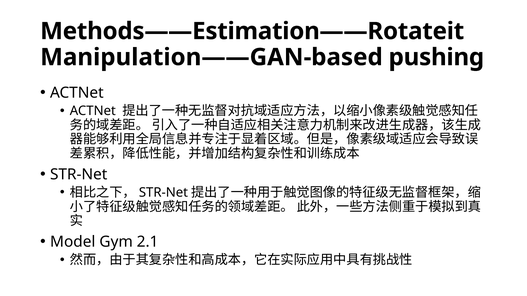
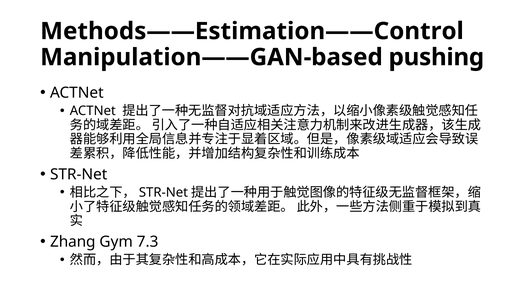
Methods——Estimation——Rotateit: Methods——Estimation——Rotateit -> Methods——Estimation——Control
Model: Model -> Zhang
2.1: 2.1 -> 7.3
